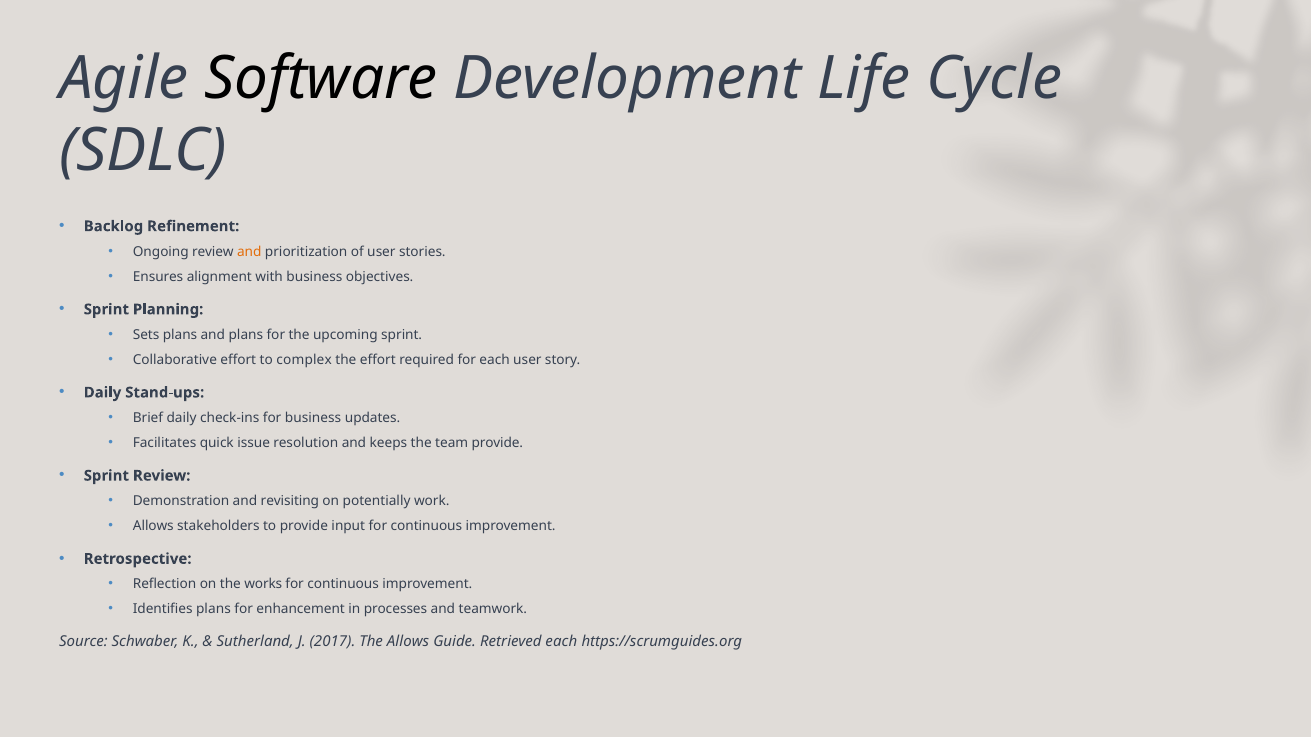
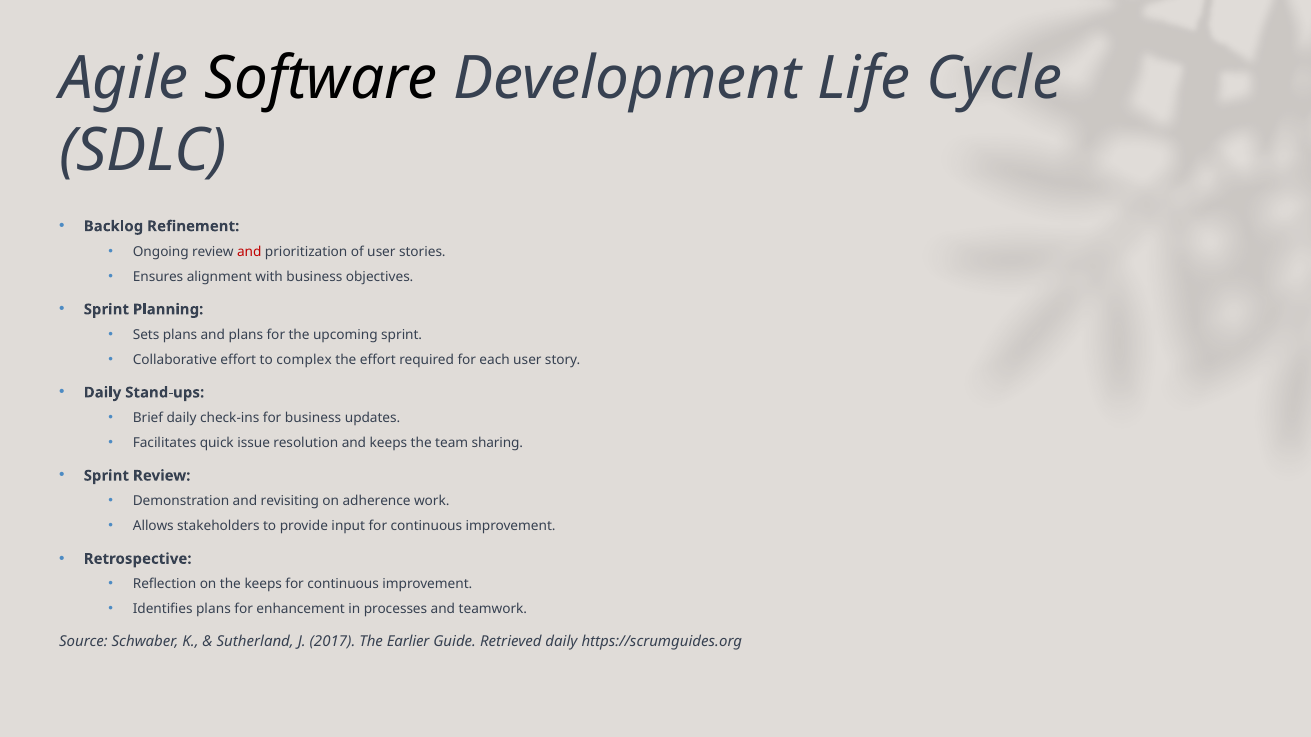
and at (249, 252) colour: orange -> red
team provide: provide -> sharing
potentially: potentially -> adherence
the works: works -> keeps
The Allows: Allows -> Earlier
Retrieved each: each -> daily
